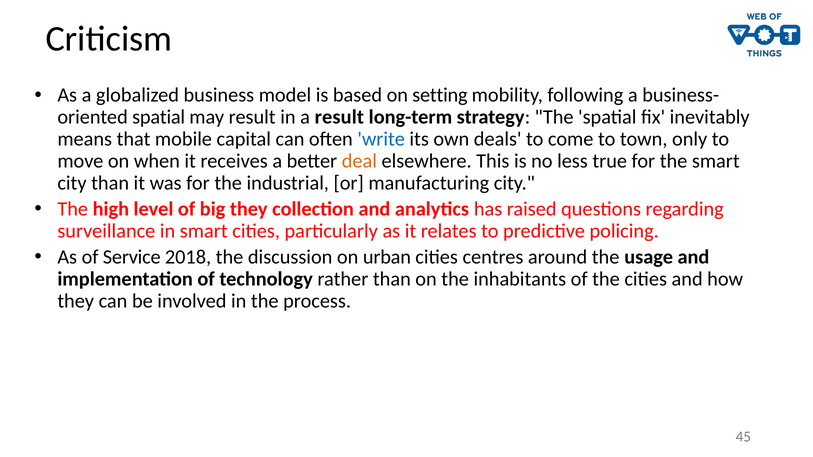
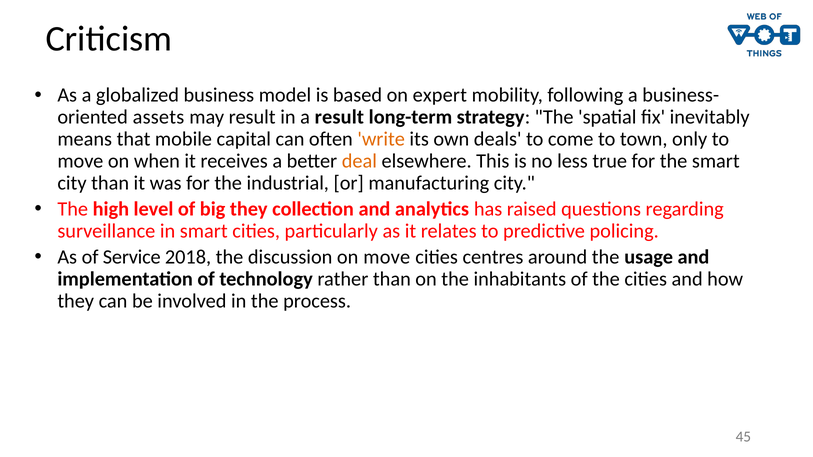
setting: setting -> expert
spatial at (159, 117): spatial -> assets
write colour: blue -> orange
on urban: urban -> move
